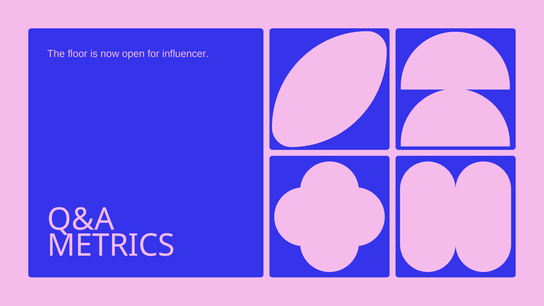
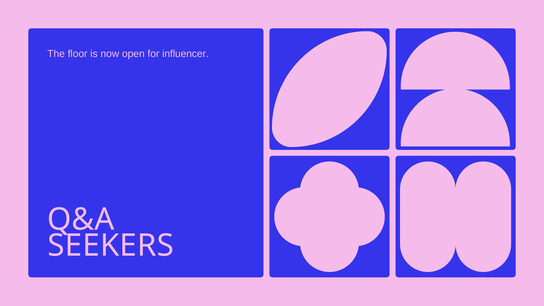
METRICS: METRICS -> SEEKERS
